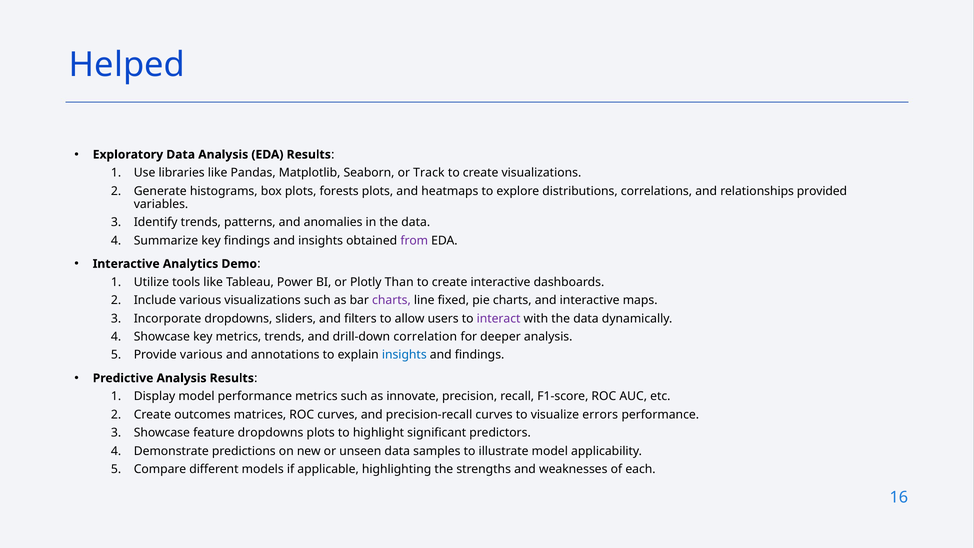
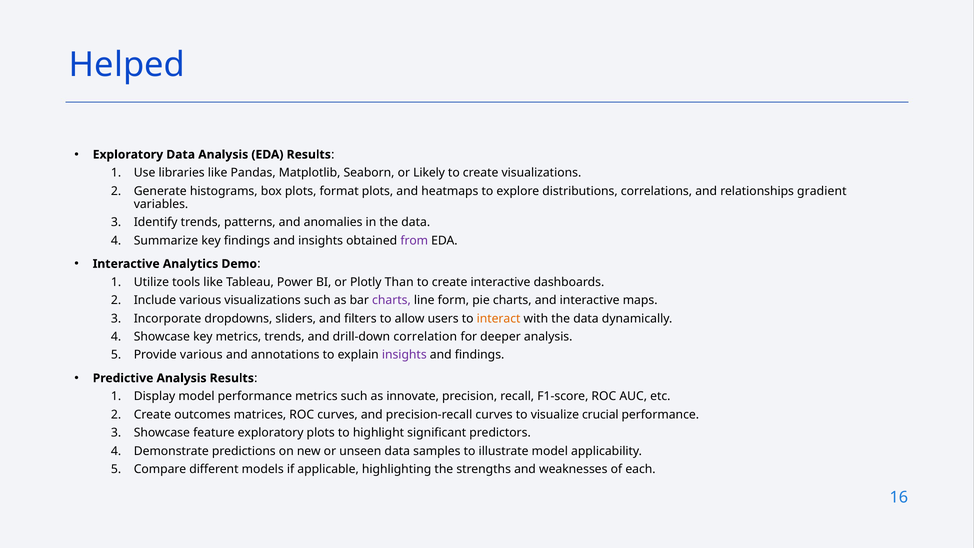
Track: Track -> Likely
forests: forests -> format
provided: provided -> gradient
fixed: fixed -> form
interact colour: purple -> orange
insights at (404, 355) colour: blue -> purple
errors: errors -> crucial
feature dropdowns: dropdowns -> exploratory
